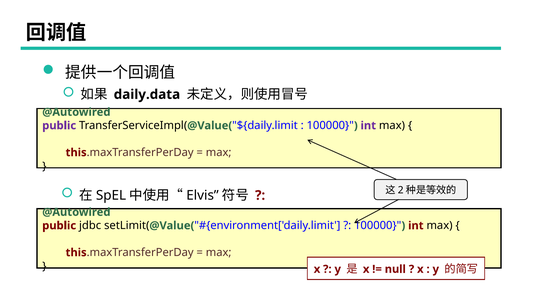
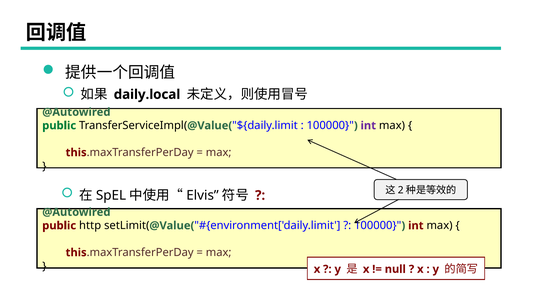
daily.data: daily.data -> daily.local
public at (59, 125) colour: purple -> green
jdbc: jdbc -> http
